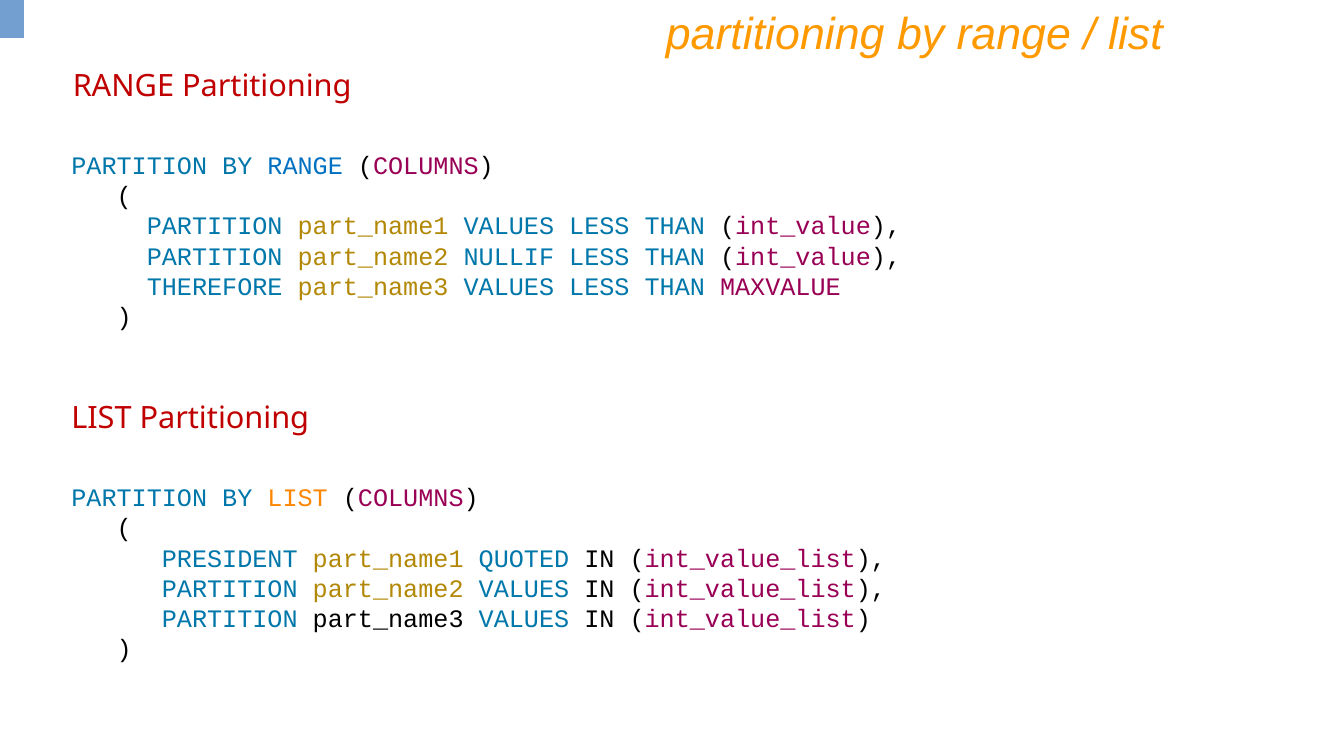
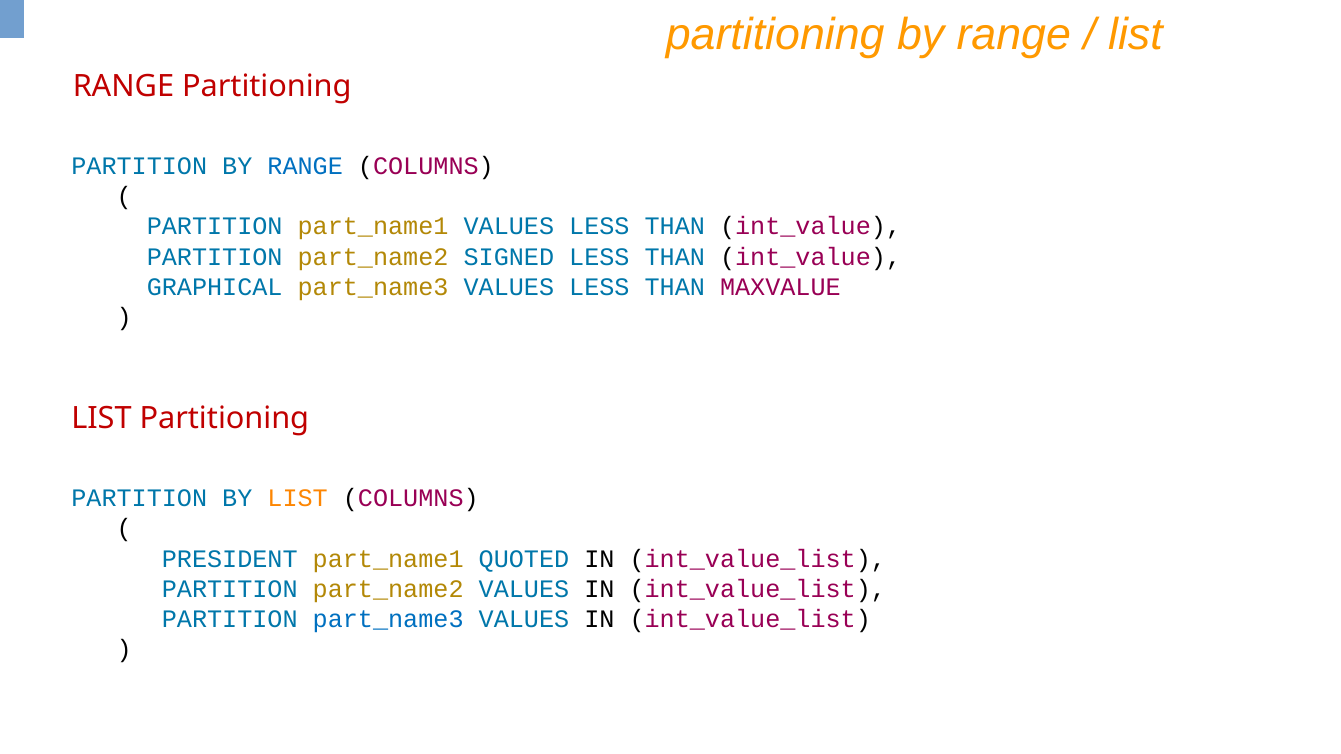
NULLIF: NULLIF -> SIGNED
THEREFORE: THEREFORE -> GRAPHICAL
part_name3 at (388, 619) colour: black -> blue
